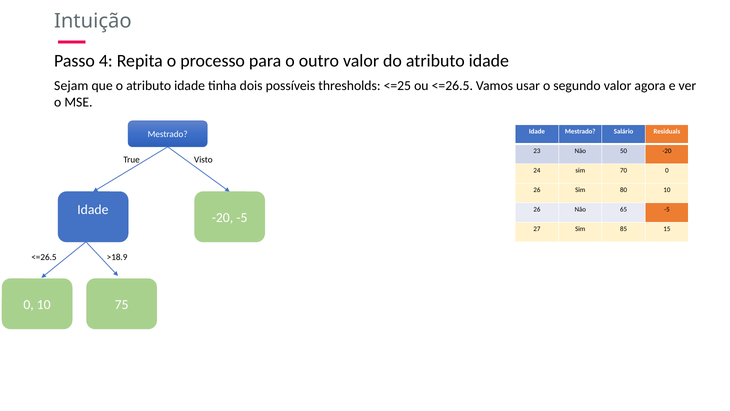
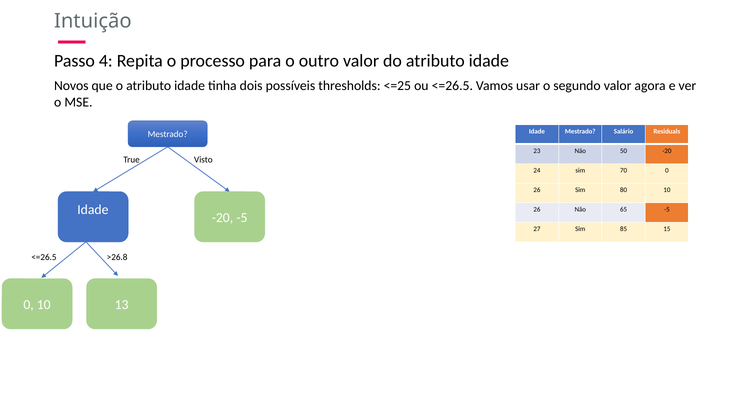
Sejam: Sejam -> Novos
>18.9: >18.9 -> >26.8
75: 75 -> 13
